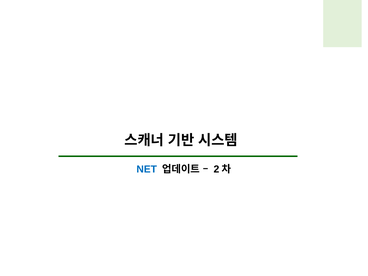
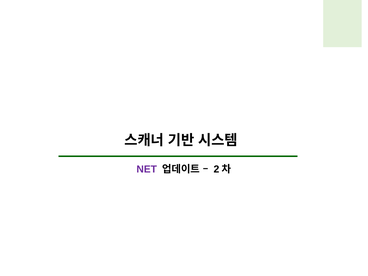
NET colour: blue -> purple
